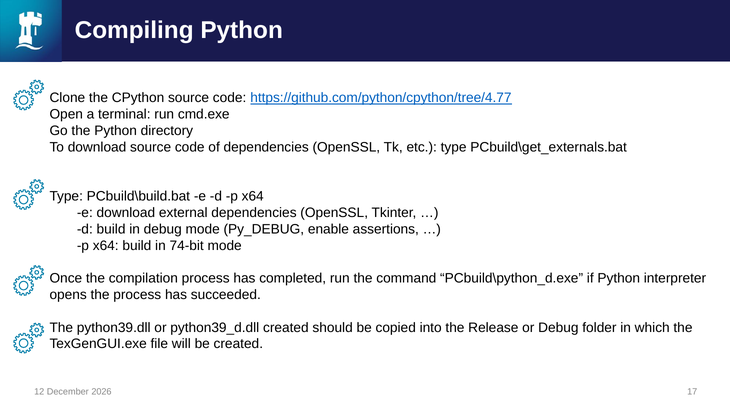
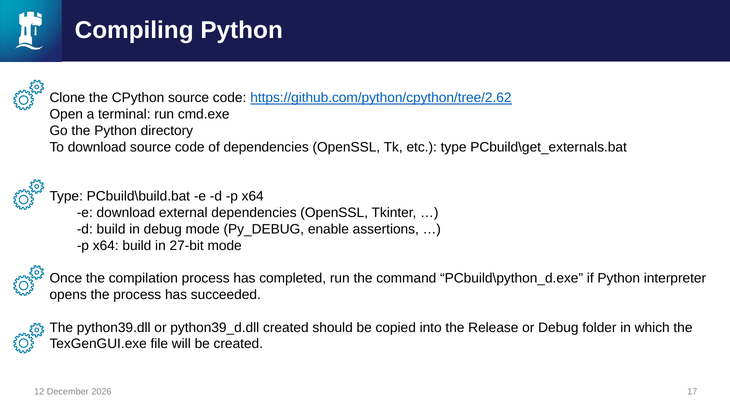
https://github.com/python/cpython/tree/4.77: https://github.com/python/cpython/tree/4.77 -> https://github.com/python/cpython/tree/2.62
74-bit: 74-bit -> 27-bit
